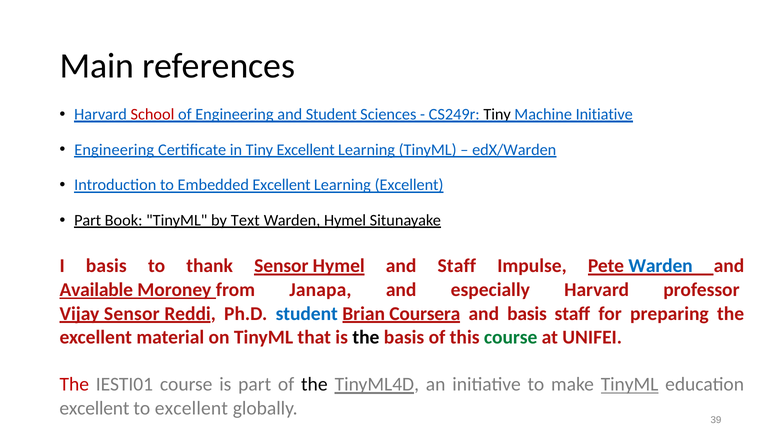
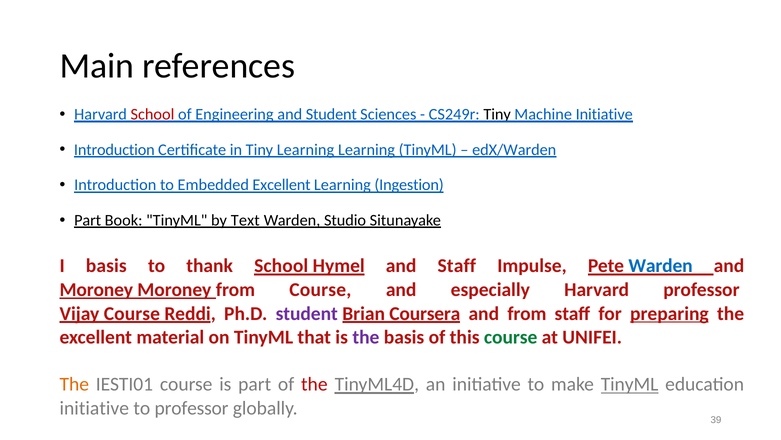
Engineering at (114, 150): Engineering -> Introduction
Tiny Excellent: Excellent -> Learning
Learning Excellent: Excellent -> Ingestion
Warden Hymel: Hymel -> Studio
thank Sensor: Sensor -> School
Available at (96, 289): Available -> Moroney
from Janapa: Janapa -> Course
Vijay Sensor: Sensor -> Course
student at (307, 313) colour: blue -> purple
and basis: basis -> from
preparing underline: none -> present
the at (366, 337) colour: black -> purple
The at (74, 384) colour: red -> orange
the at (314, 384) colour: black -> red
excellent at (94, 408): excellent -> initiative
to excellent: excellent -> professor
